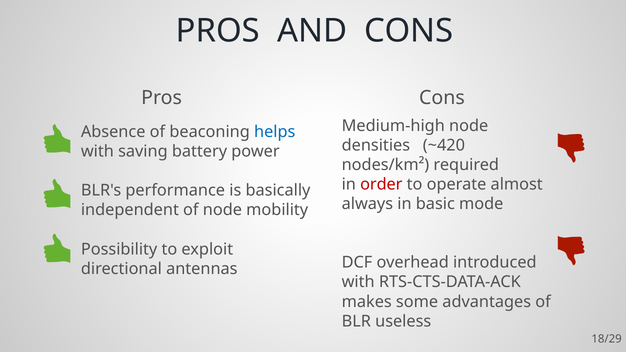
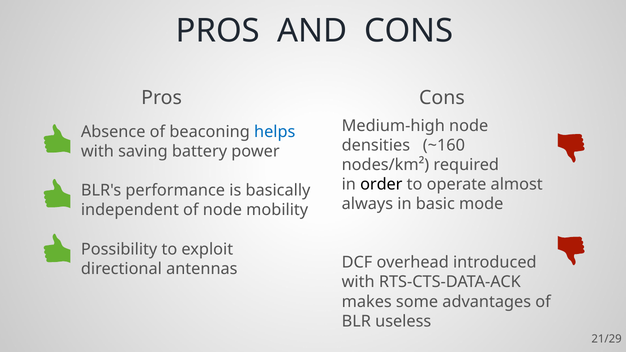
~420: ~420 -> ~160
order colour: red -> black
18/29: 18/29 -> 21/29
